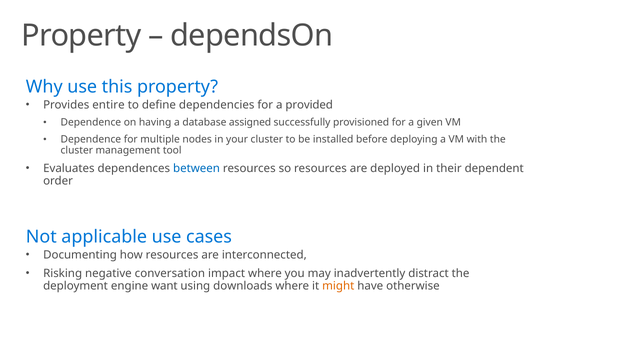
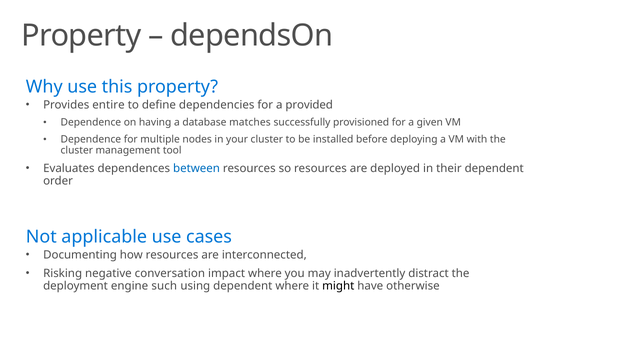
assigned: assigned -> matches
want: want -> such
using downloads: downloads -> dependent
might colour: orange -> black
